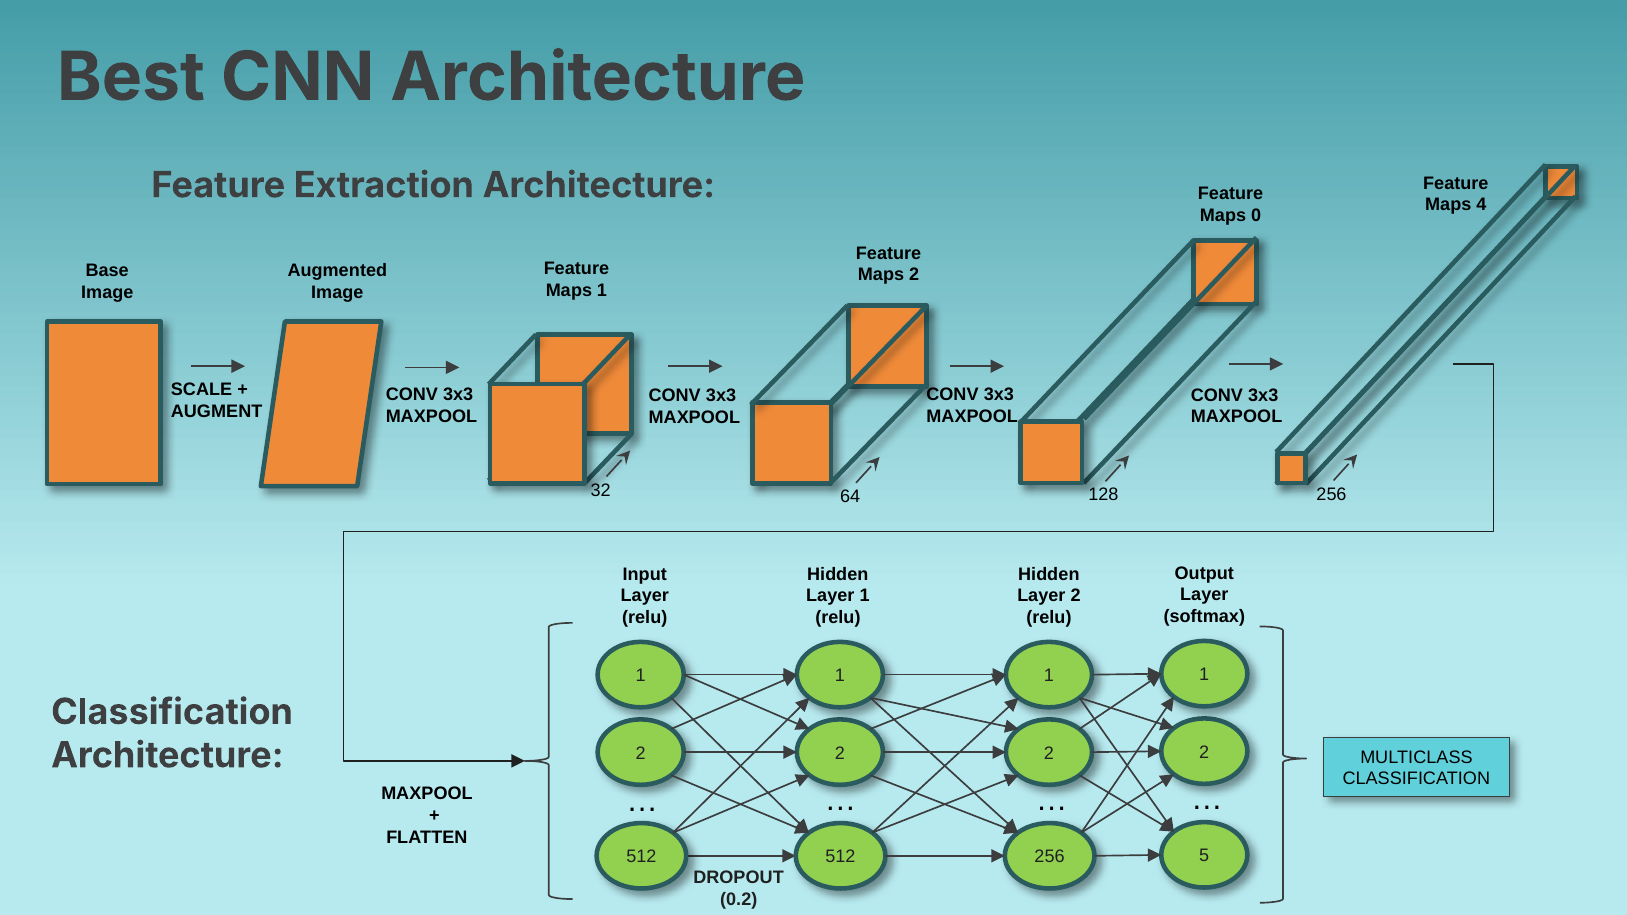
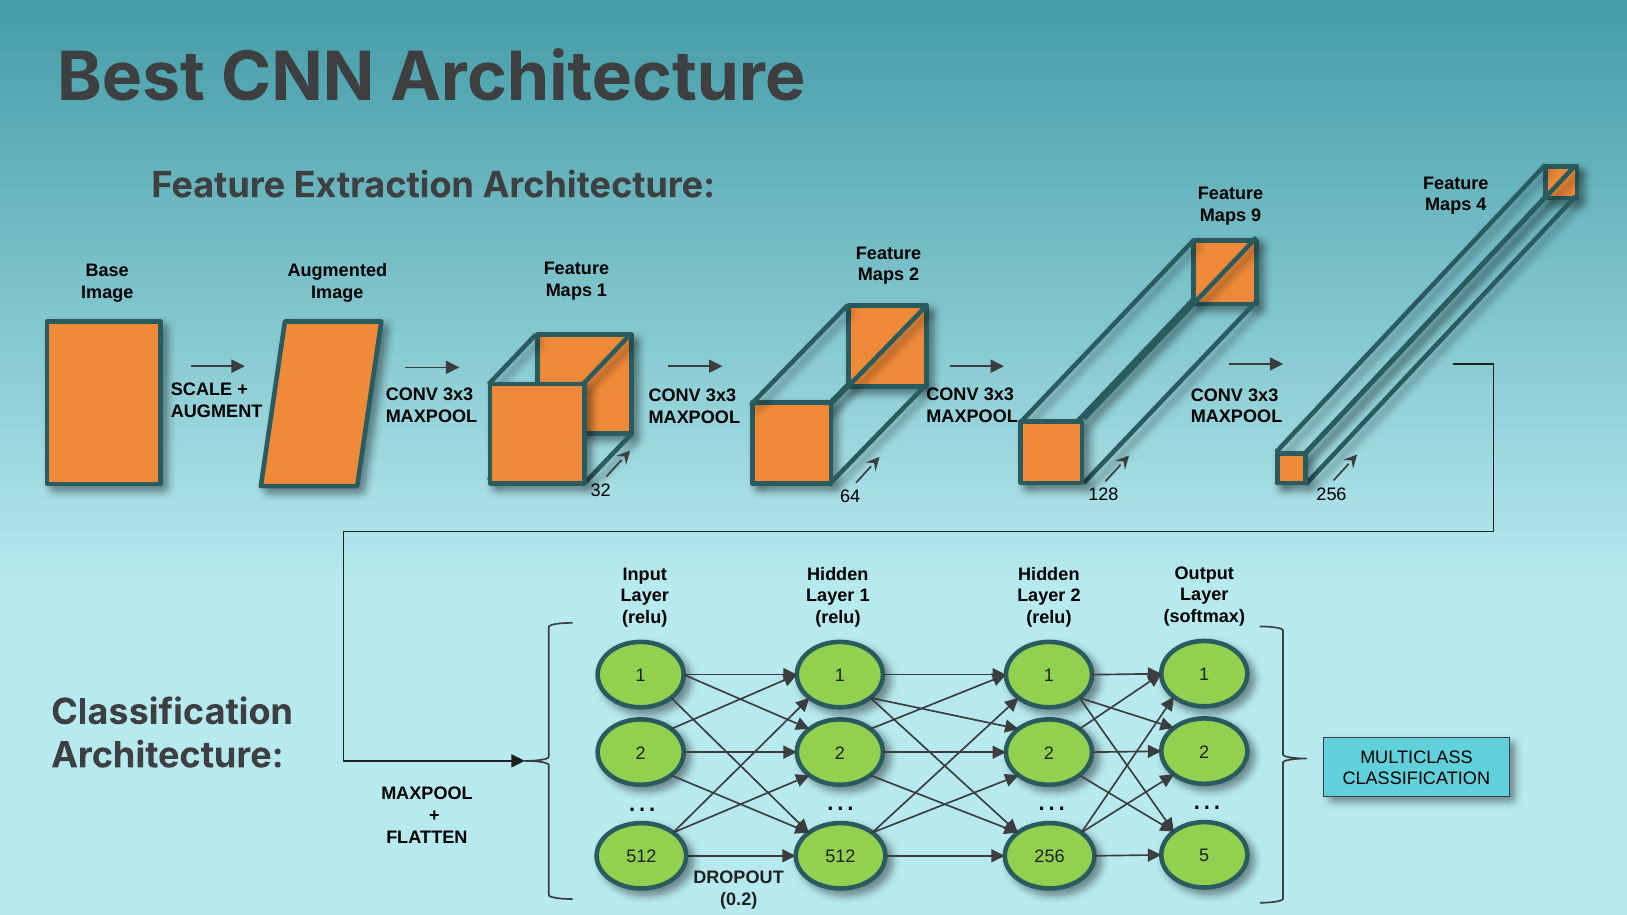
0: 0 -> 9
